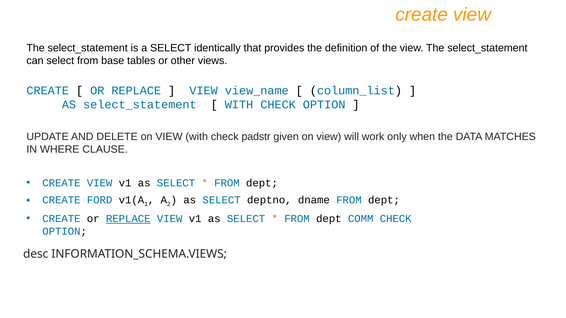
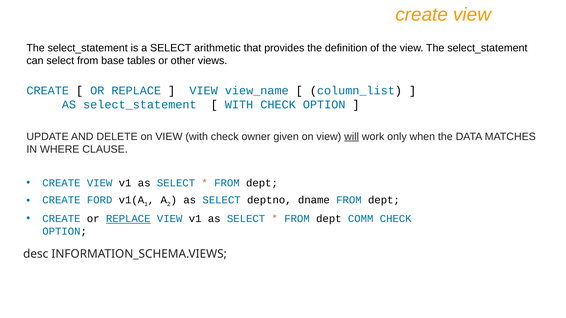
identically: identically -> arithmetic
padstr: padstr -> owner
will underline: none -> present
